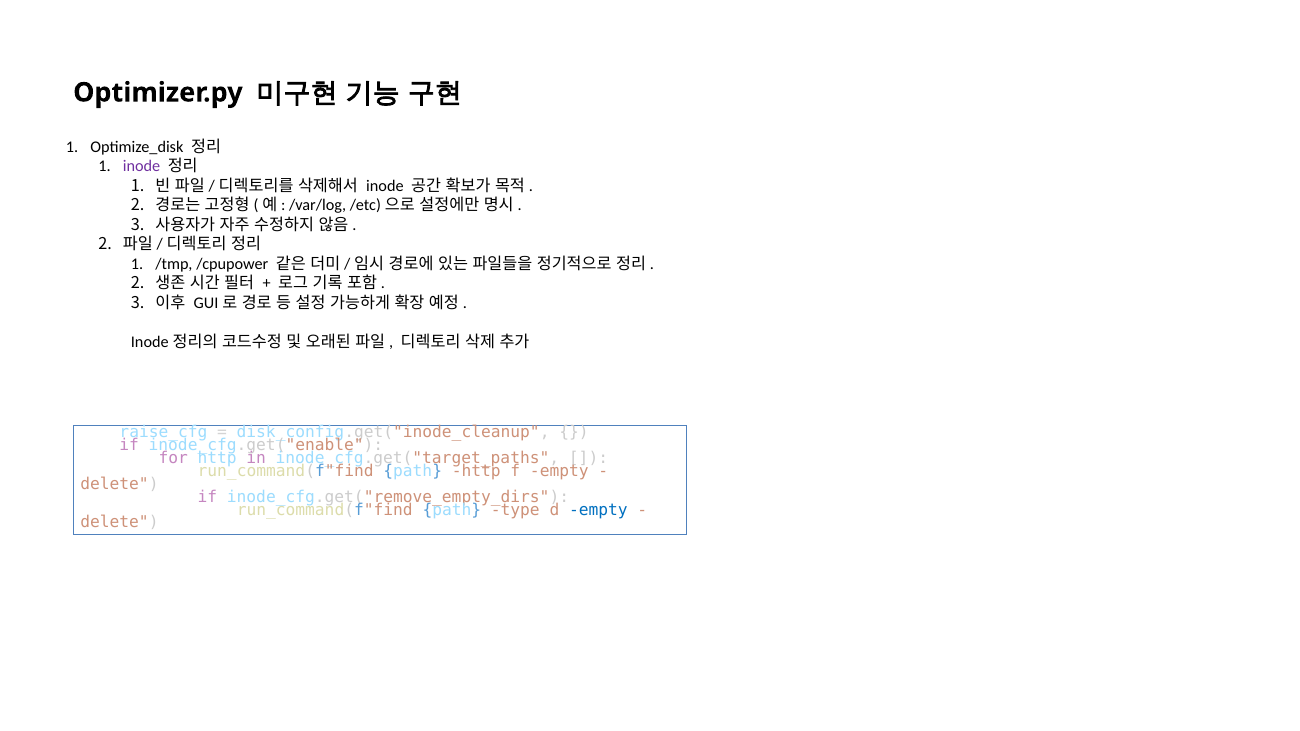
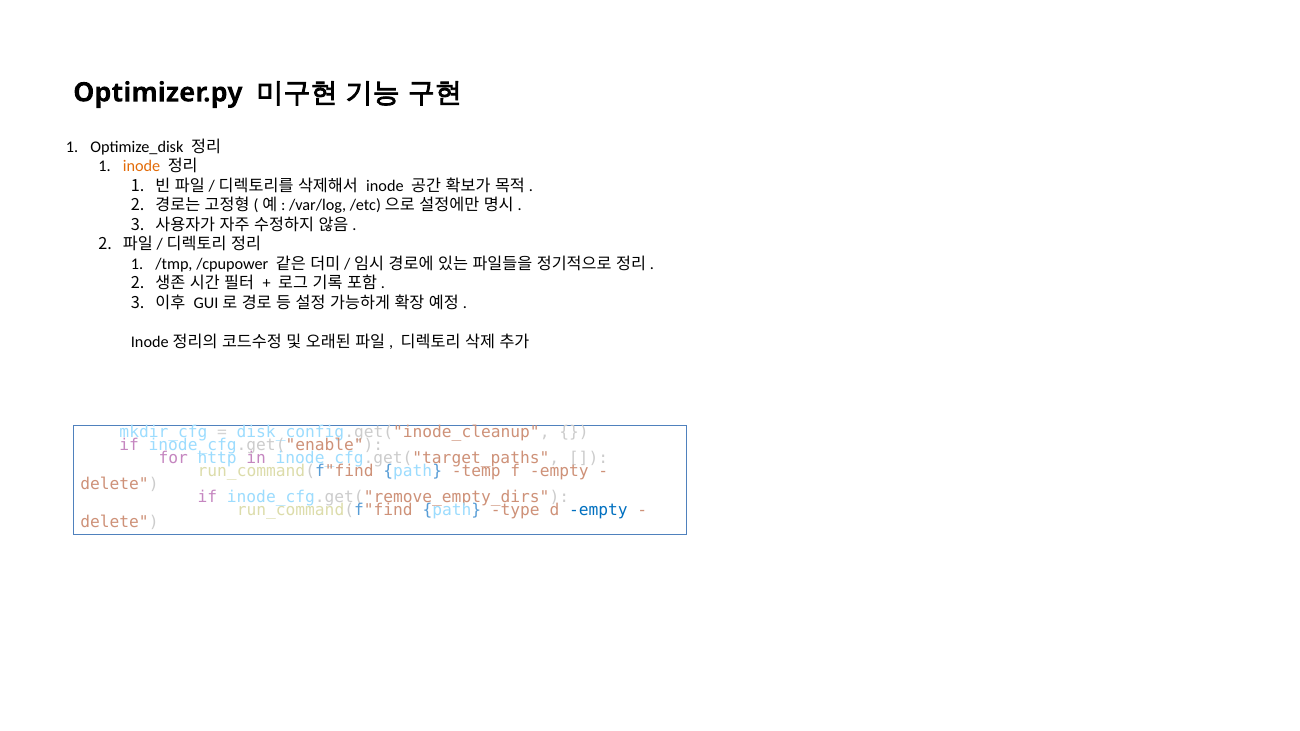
inode at (142, 166) colour: purple -> orange
raise_cfg: raise_cfg -> mkdir_cfg
path http: http -> temp
